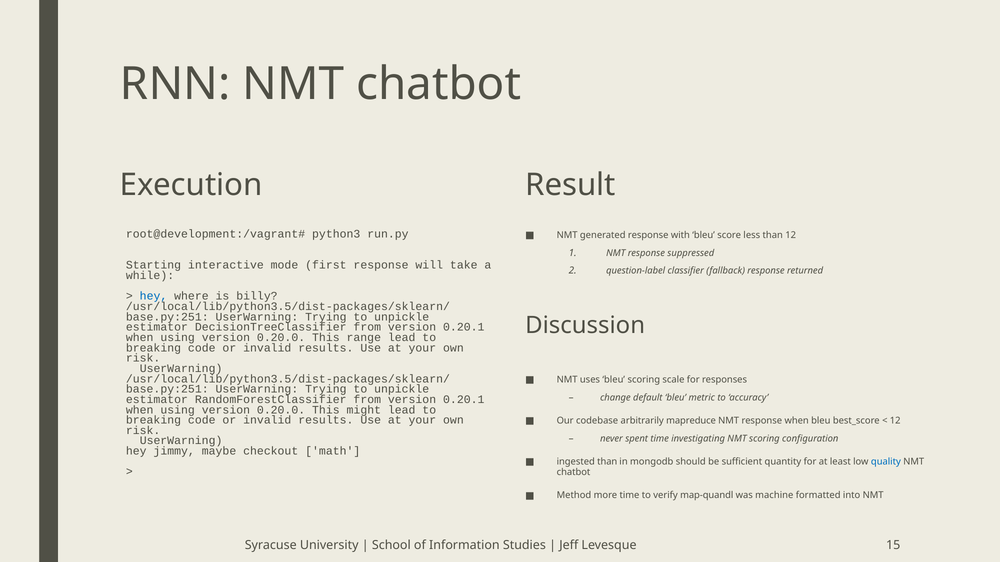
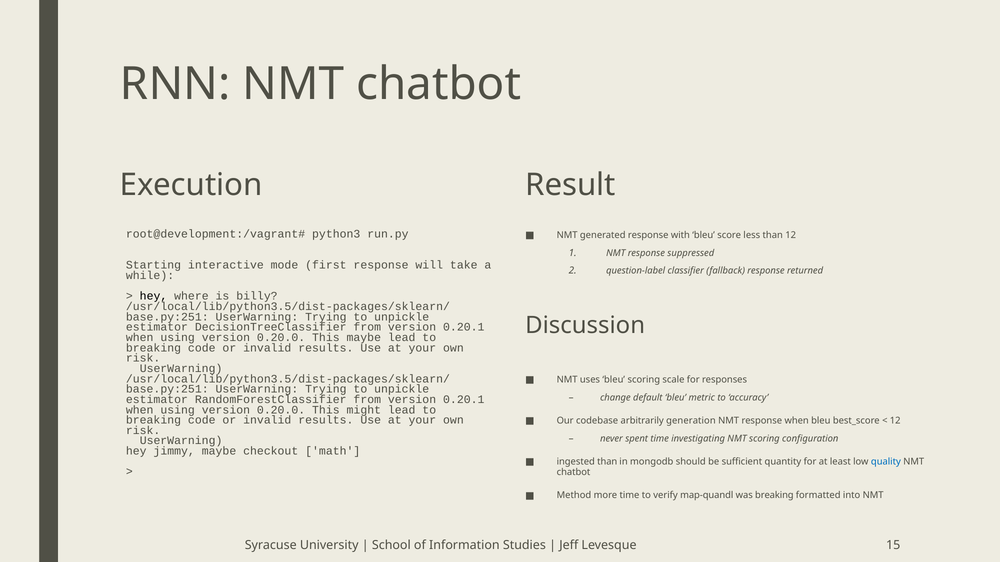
hey at (154, 296) colour: blue -> black
This range: range -> maybe
mapreduce: mapreduce -> generation
was machine: machine -> breaking
